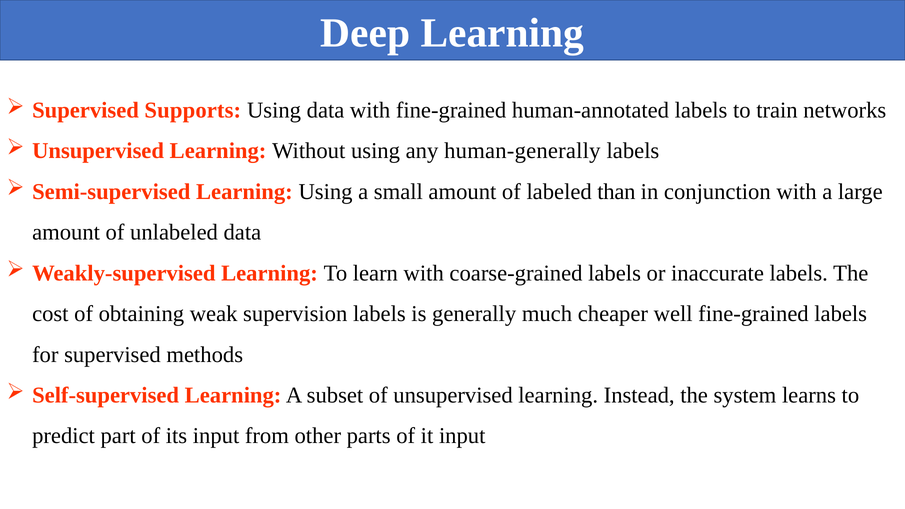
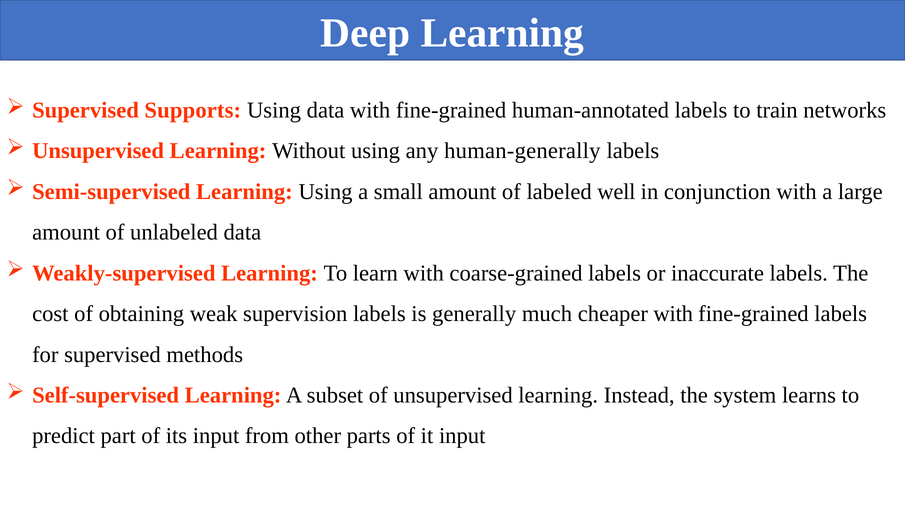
than: than -> well
cheaper well: well -> with
